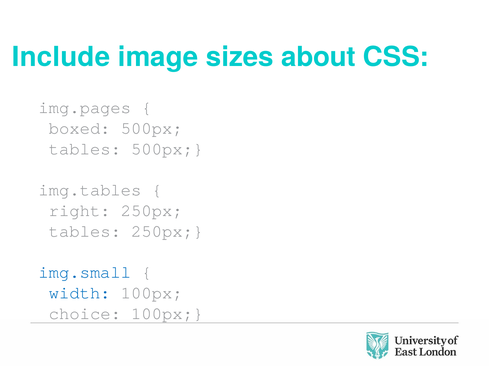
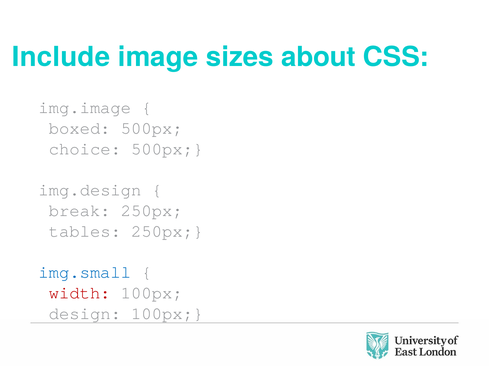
img.pages: img.pages -> img.image
tables at (85, 149): tables -> choice
img.tables: img.tables -> img.design
right: right -> break
width colour: blue -> red
choice: choice -> design
